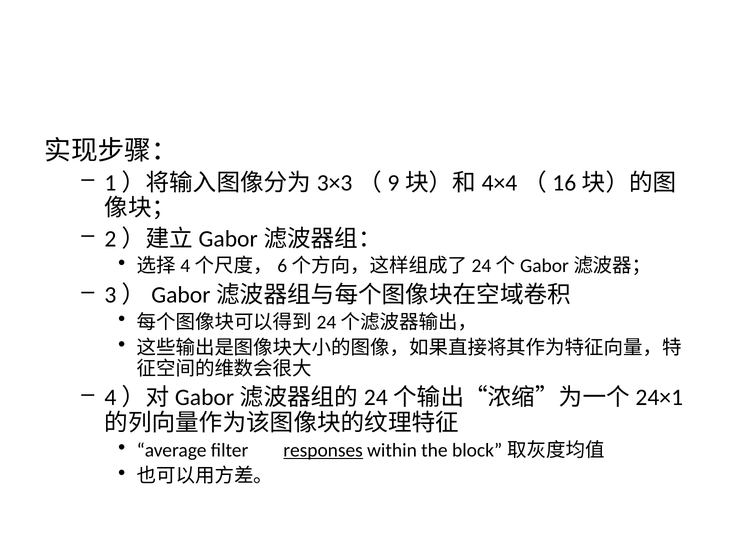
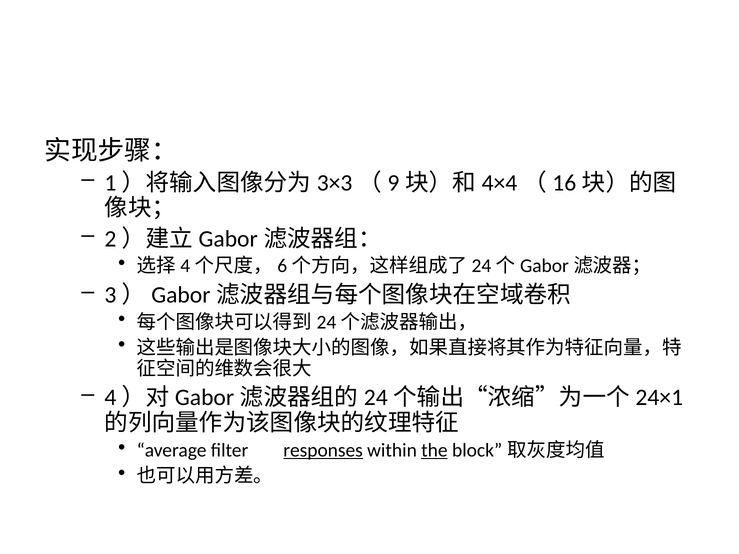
the underline: none -> present
